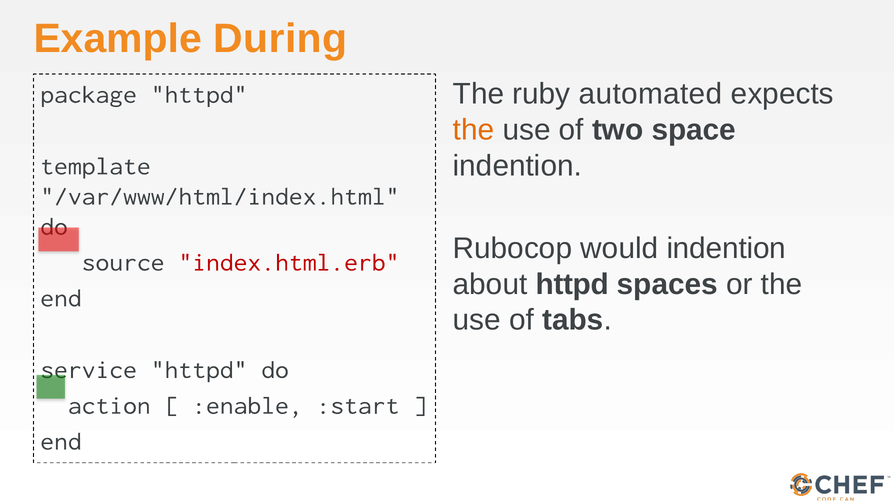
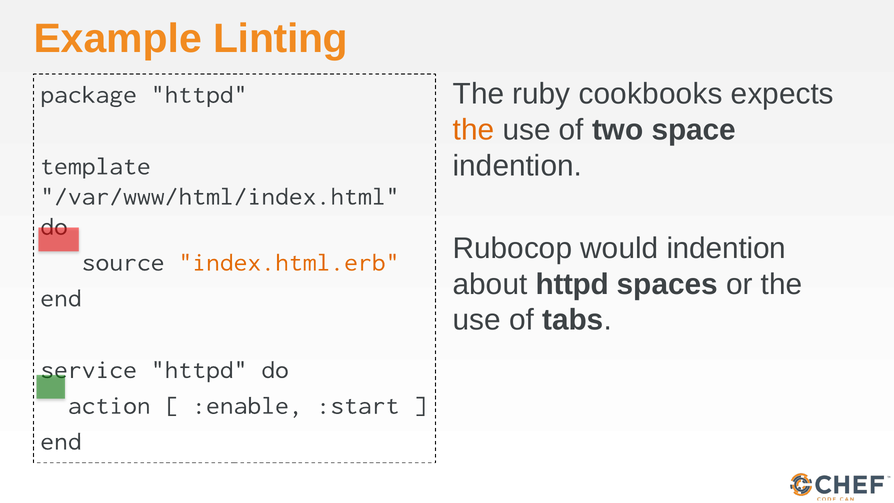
During: During -> Linting
automated: automated -> cookbooks
index.html.erb colour: red -> orange
